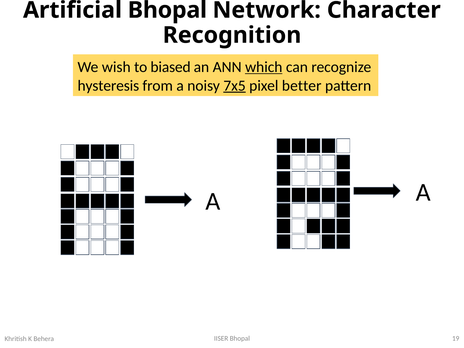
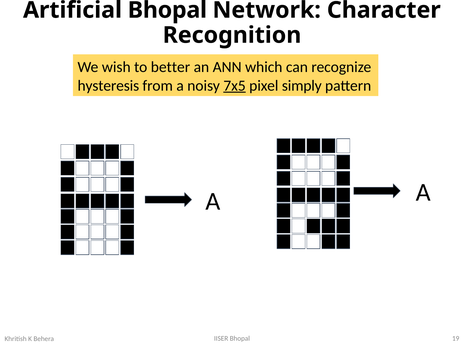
biased: biased -> better
which underline: present -> none
better: better -> simply
